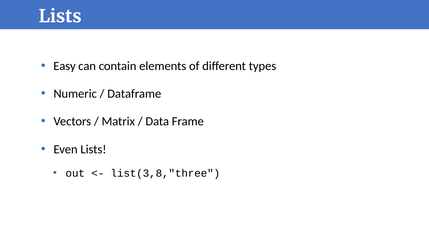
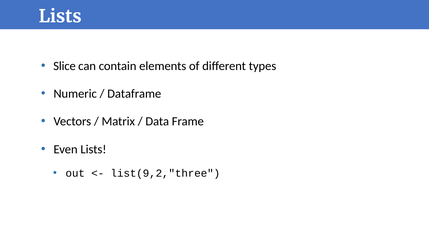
Easy: Easy -> Slice
list(3,8,"three: list(3,8,"three -> list(9,2,"three
